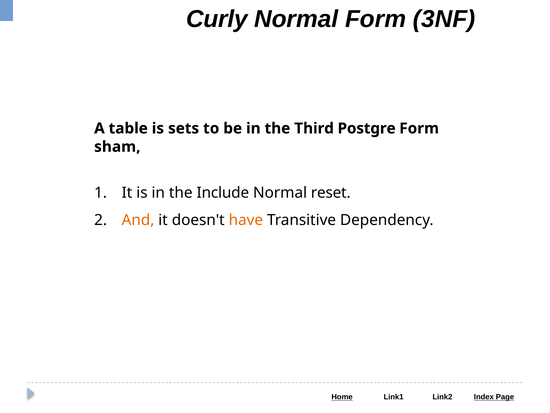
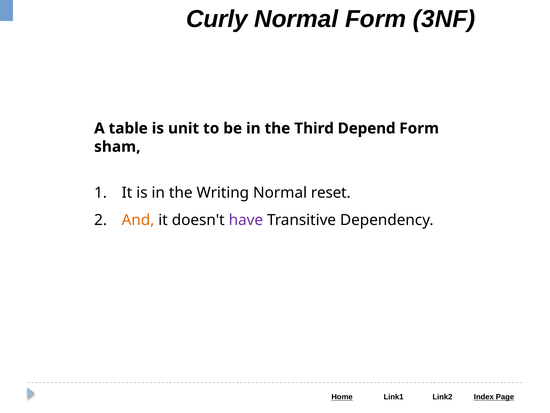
sets: sets -> unit
Postgre: Postgre -> Depend
Include: Include -> Writing
have colour: orange -> purple
